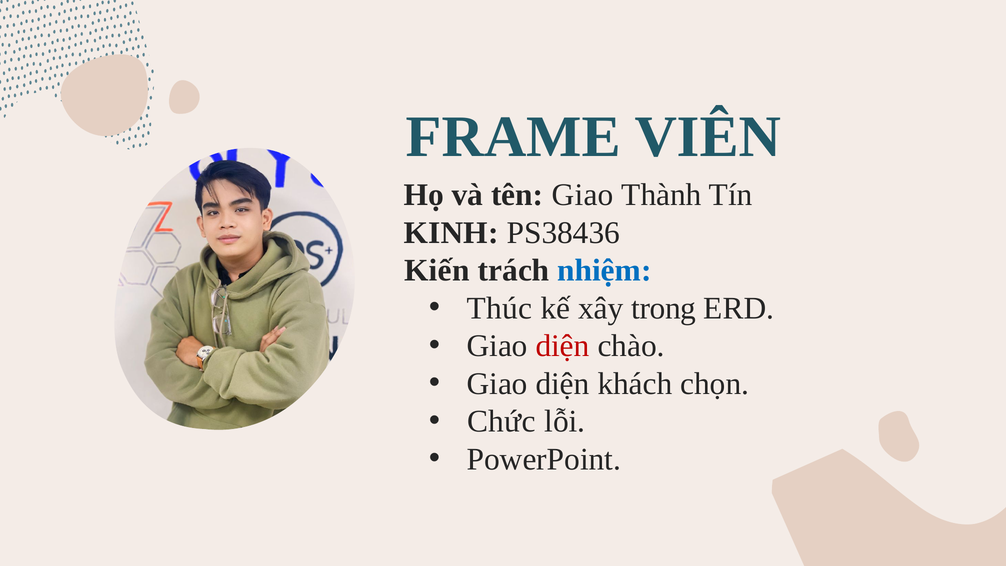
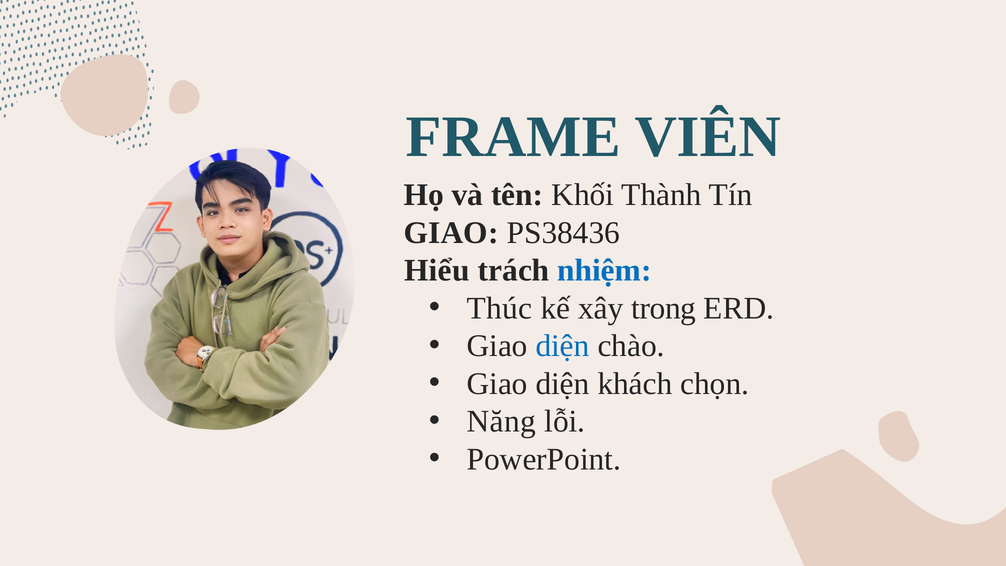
tên Giao: Giao -> Khối
KINH at (451, 233): KINH -> GIAO
Kiến: Kiến -> Hiểu
diện at (563, 346) colour: red -> blue
Chức: Chức -> Năng
